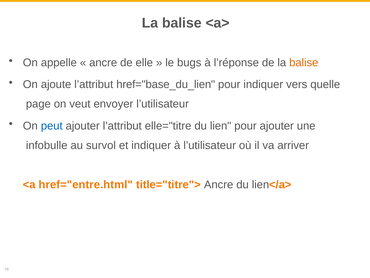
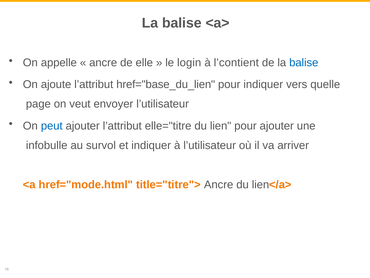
bugs: bugs -> login
l’réponse: l’réponse -> l’contient
balise at (304, 63) colour: orange -> blue
href="entre.html: href="entre.html -> href="mode.html
